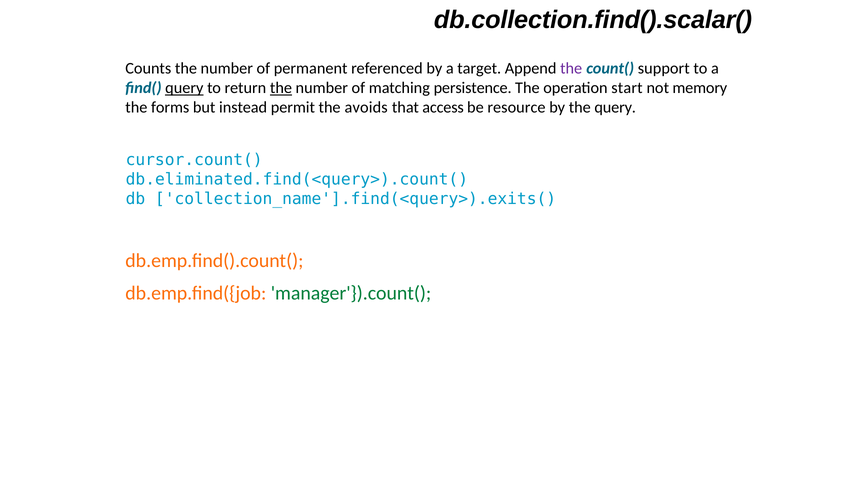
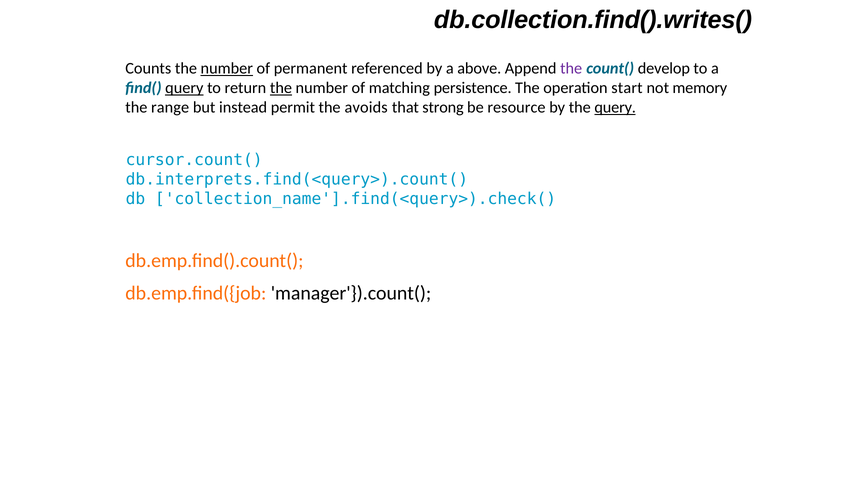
db.collection.find().scalar(: db.collection.find().scalar( -> db.collection.find().writes(
number at (227, 68) underline: none -> present
target: target -> above
support: support -> develop
forms: forms -> range
access: access -> strong
query at (615, 107) underline: none -> present
db.eliminated.find(<query>).count(: db.eliminated.find(<query>).count( -> db.interprets.find(<query>).count(
collection_name'].find(<query>).exits(: collection_name'].find(<query>).exits( -> collection_name'].find(<query>).check(
manager'}).count( colour: green -> black
